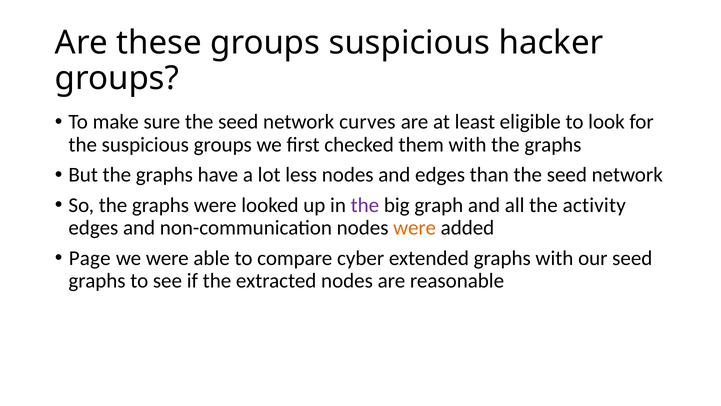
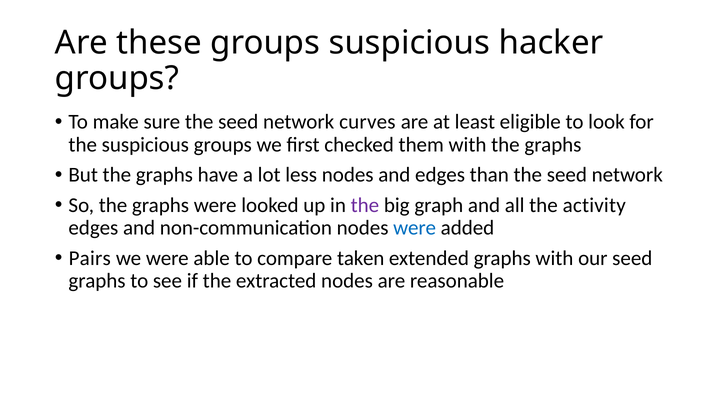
were at (415, 228) colour: orange -> blue
Page: Page -> Pairs
cyber: cyber -> taken
